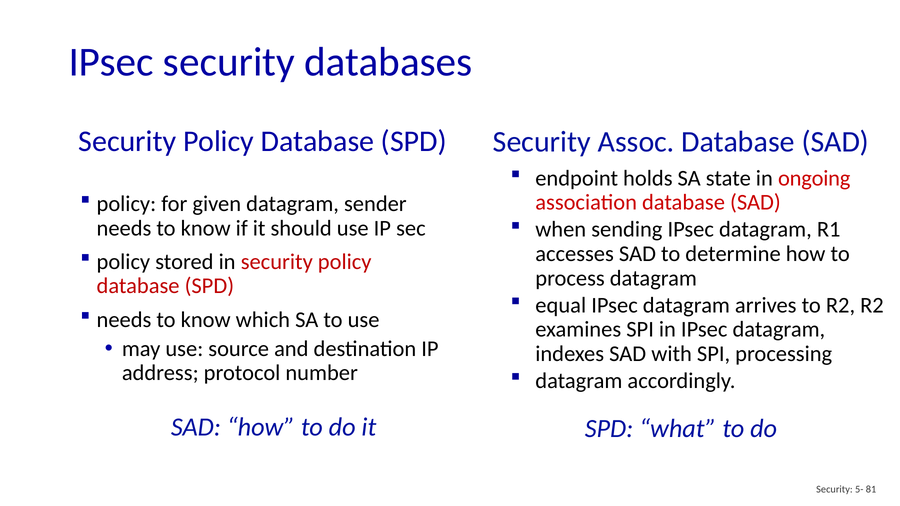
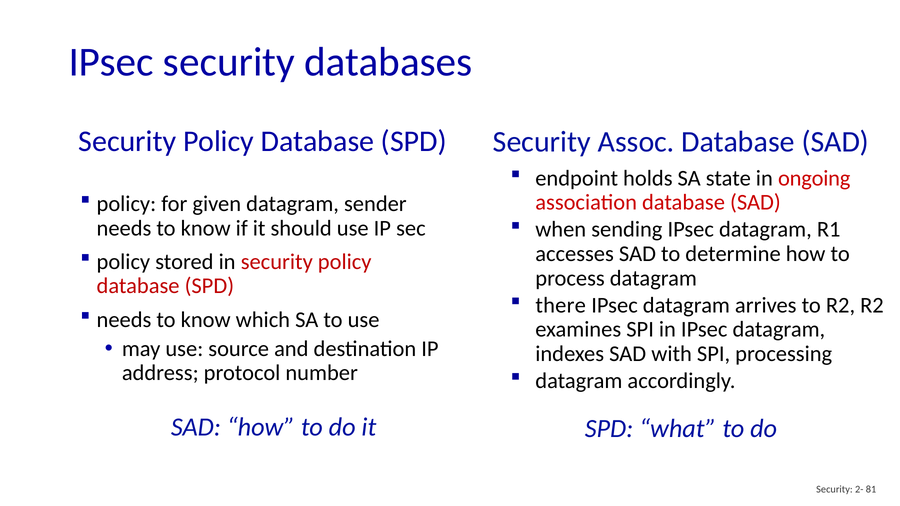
equal: equal -> there
5-: 5- -> 2-
